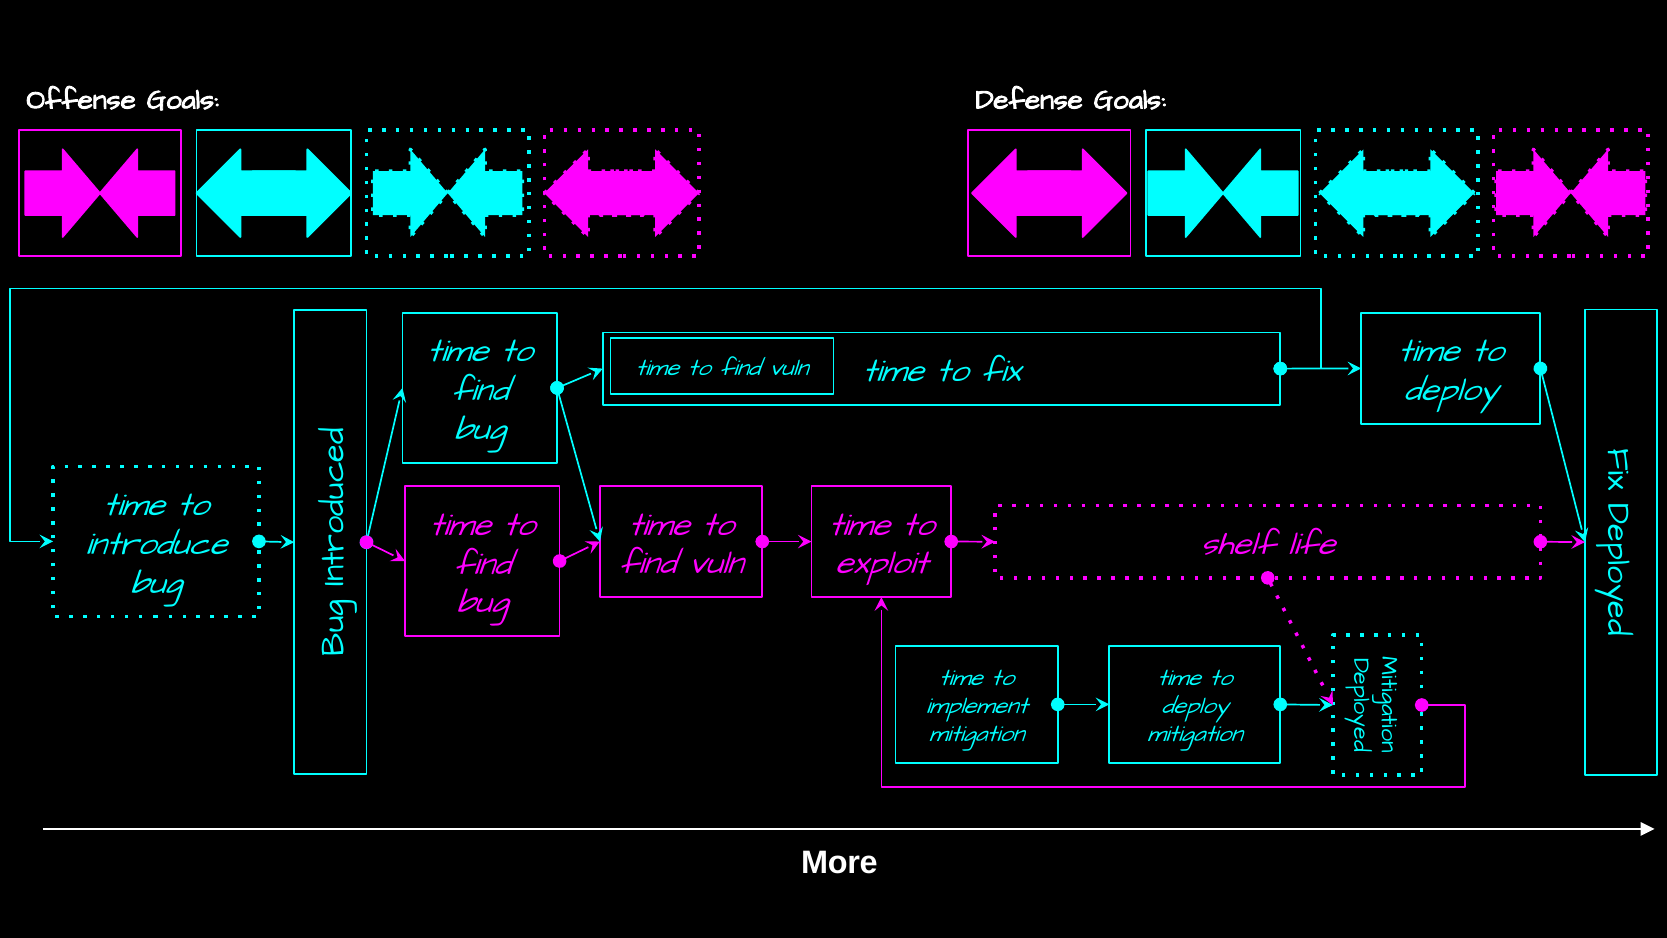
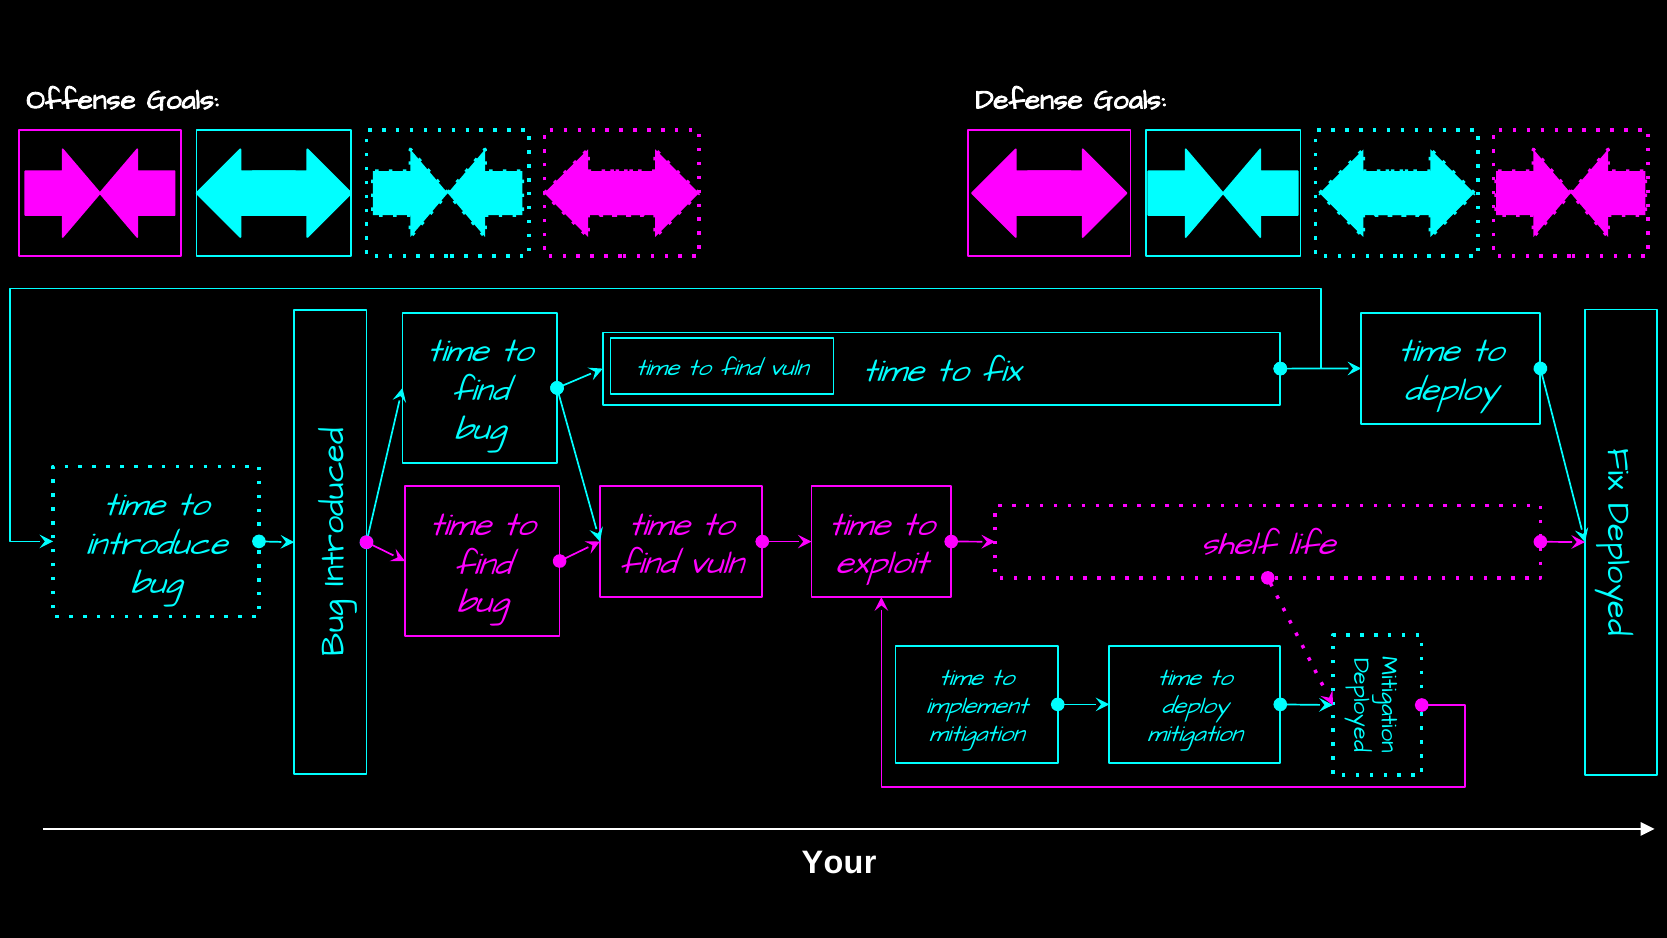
More: More -> Your
